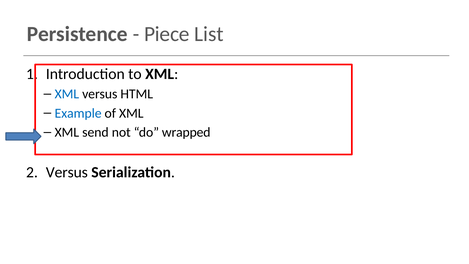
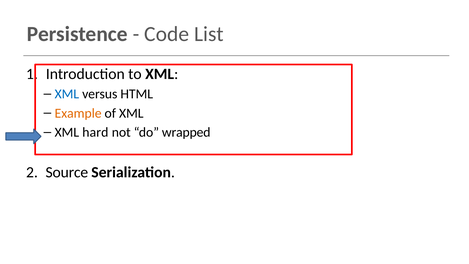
Piece: Piece -> Code
Example colour: blue -> orange
send: send -> hard
Versus at (67, 172): Versus -> Source
